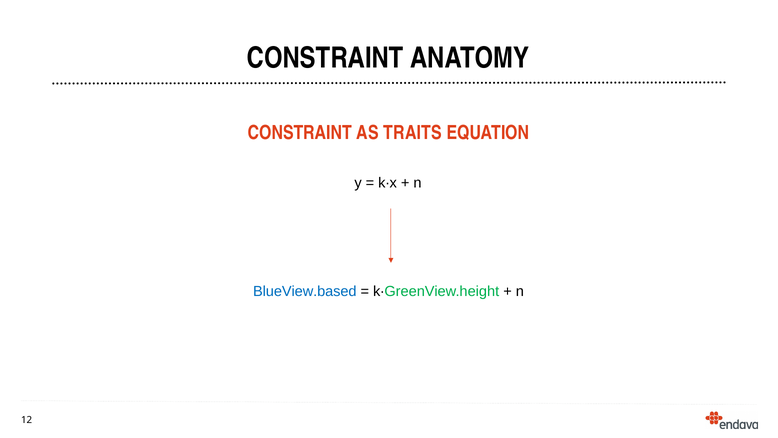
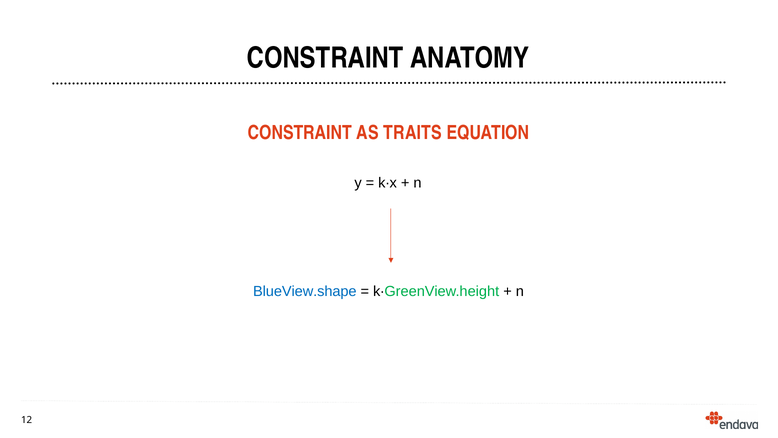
BlueView.based: BlueView.based -> BlueView.shape
